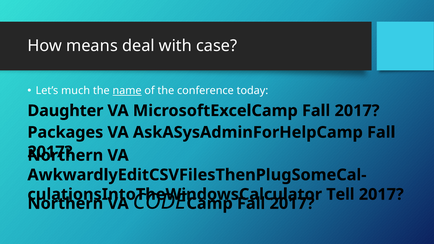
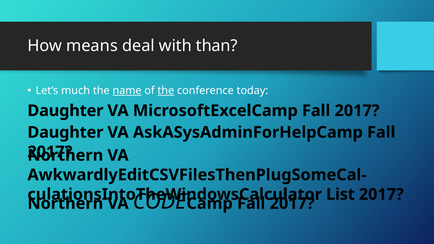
case: case -> than
the at (166, 91) underline: none -> present
Packages at (65, 132): Packages -> Daughter
Tell: Tell -> List
